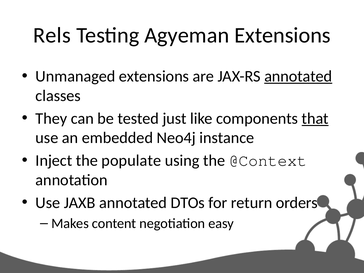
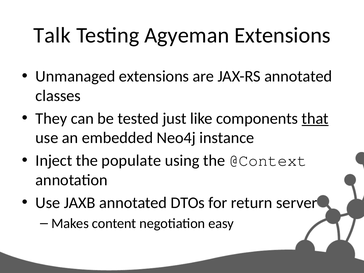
Rels: Rels -> Talk
annotated at (298, 76) underline: present -> none
orders: orders -> server
